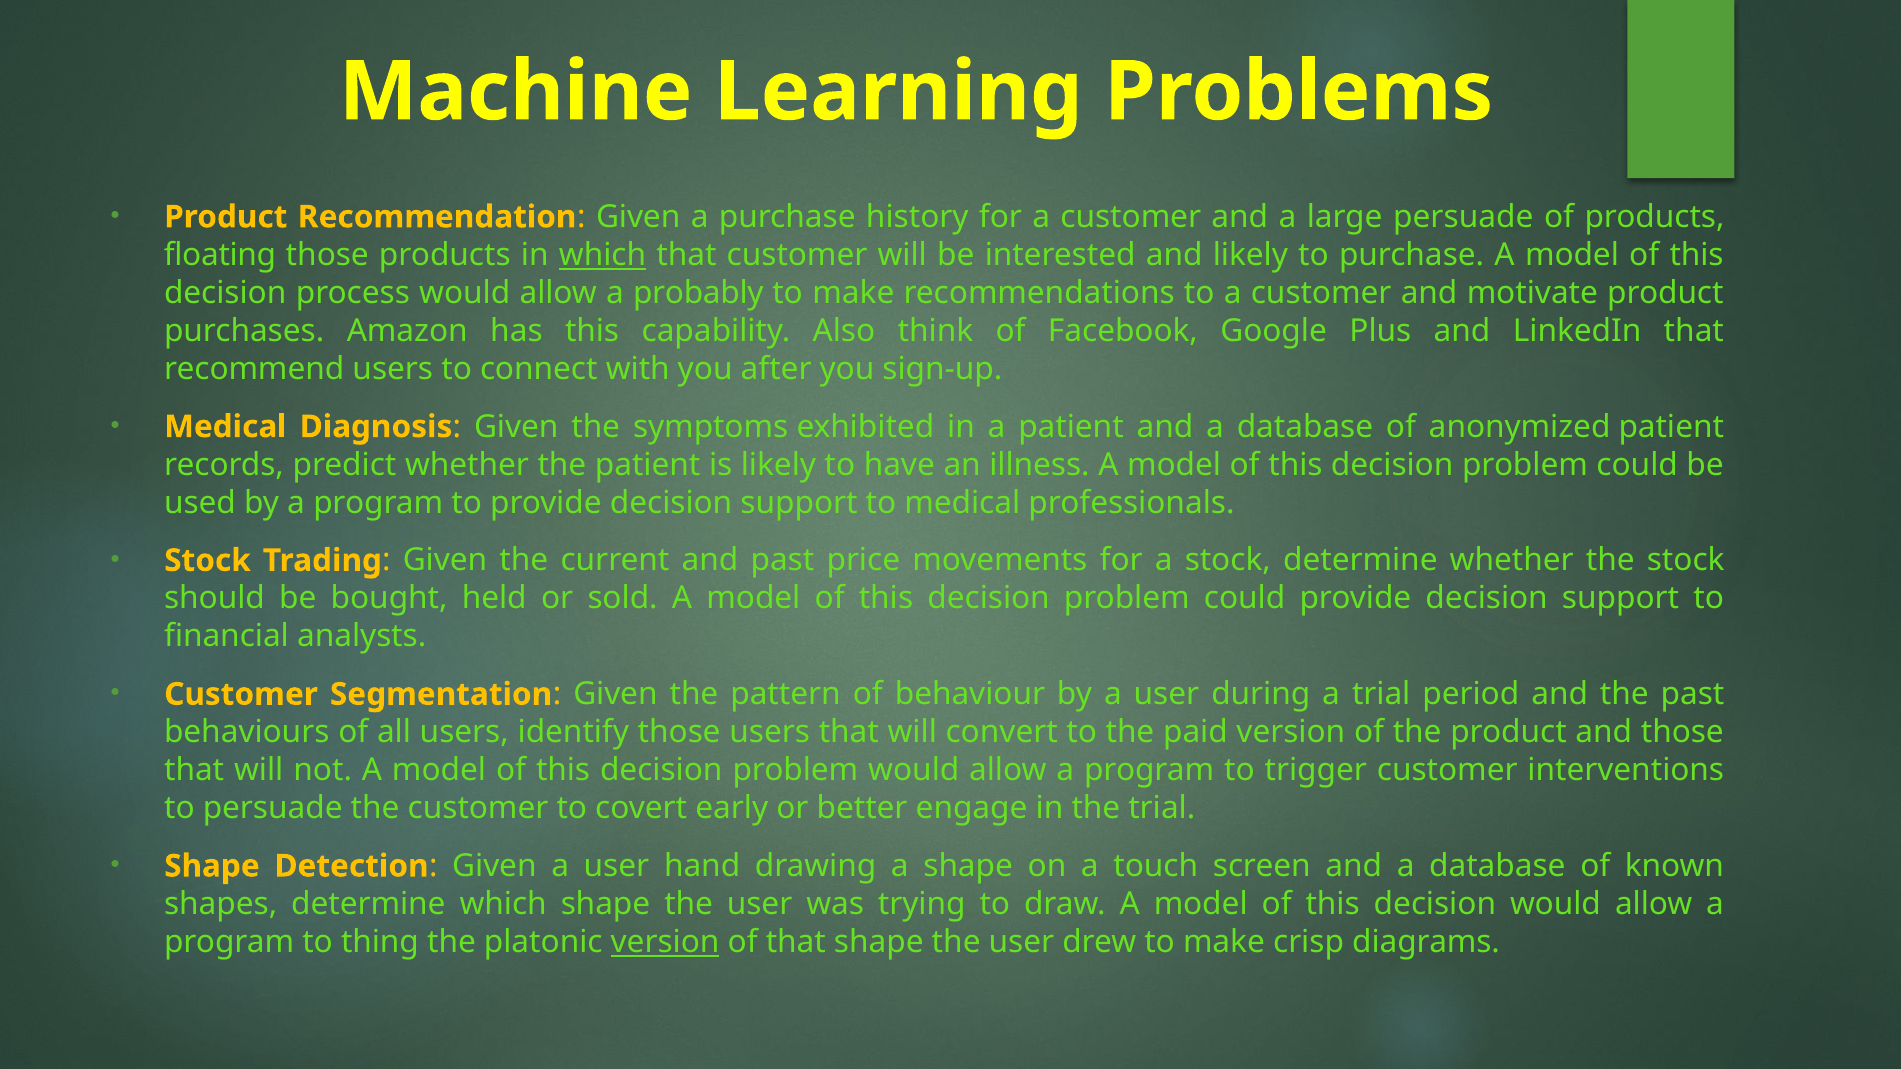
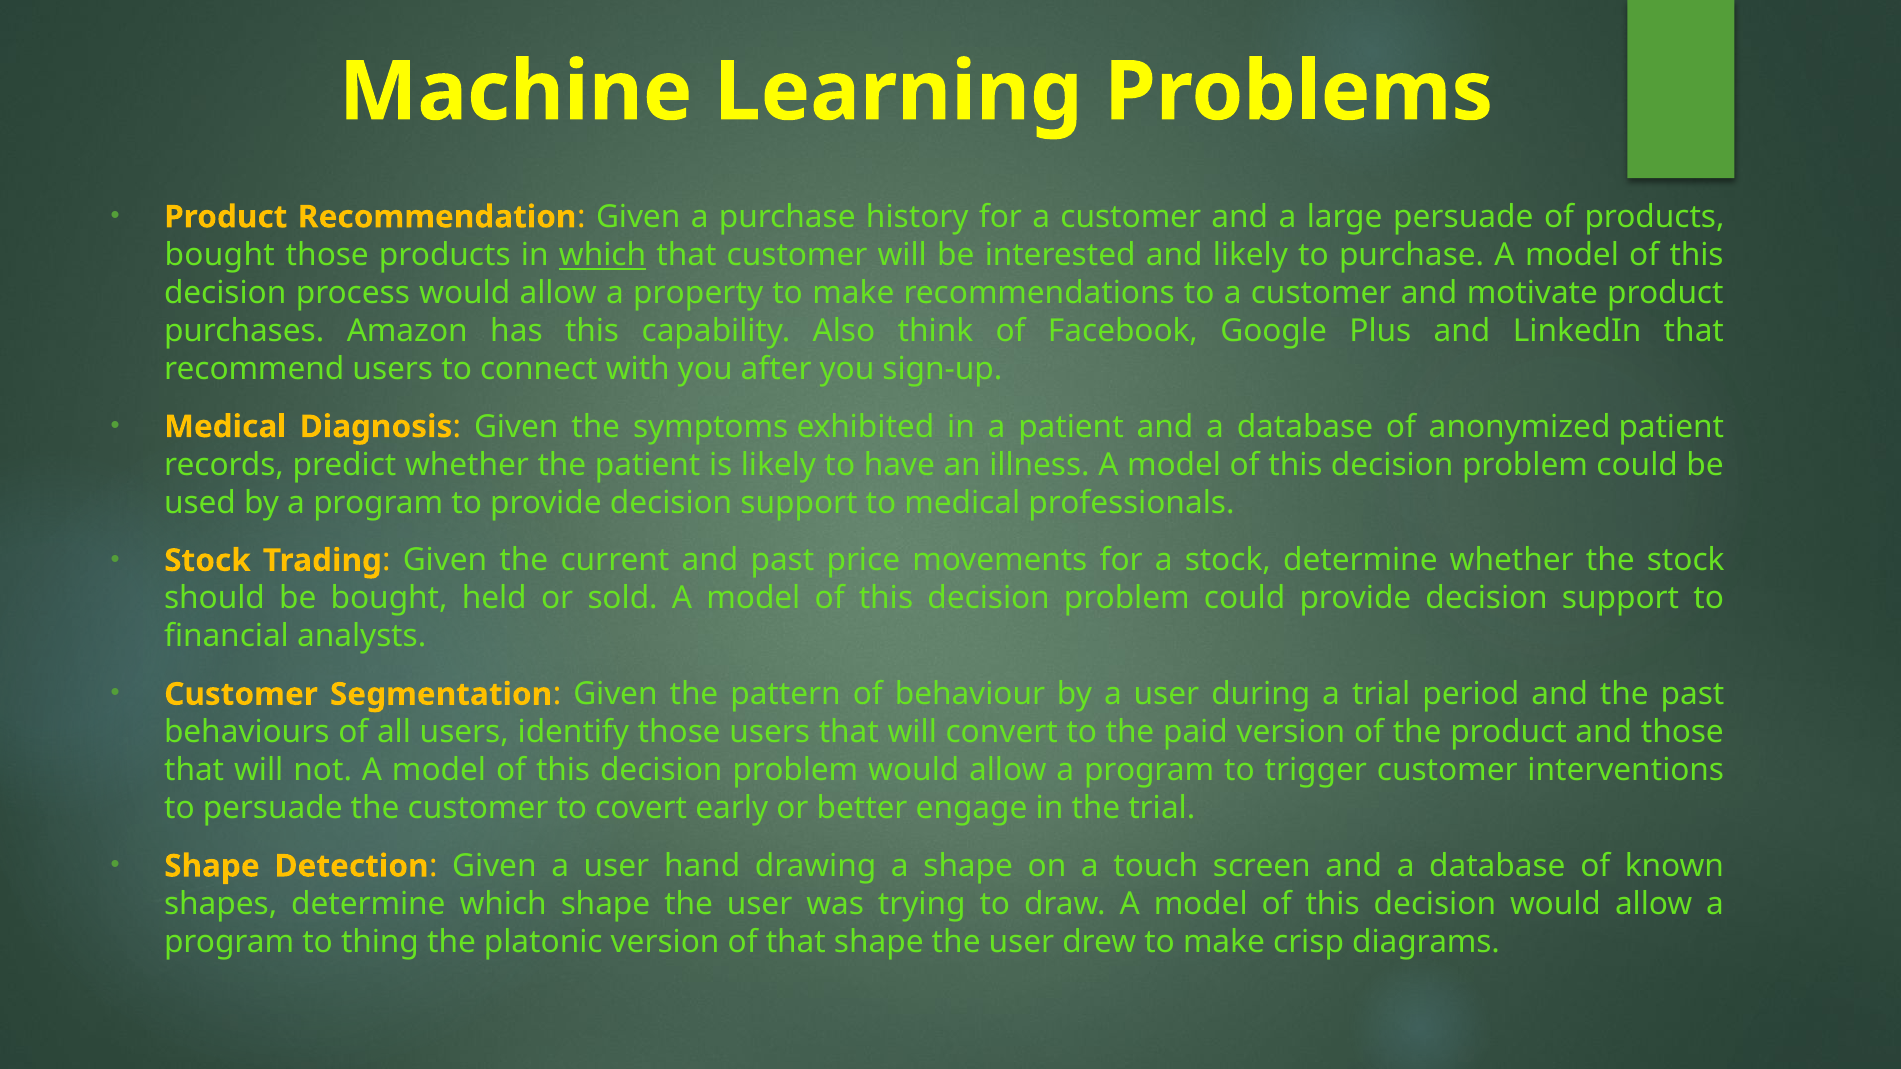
floating at (220, 255): floating -> bought
probably: probably -> property
version at (665, 942) underline: present -> none
